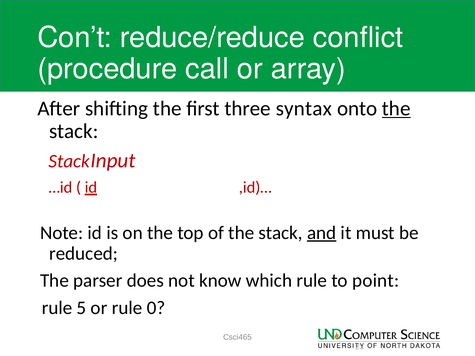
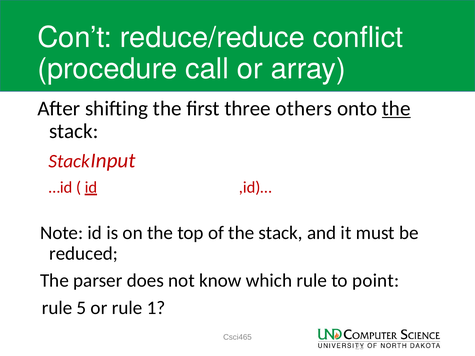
syntax: syntax -> others
and underline: present -> none
0: 0 -> 1
